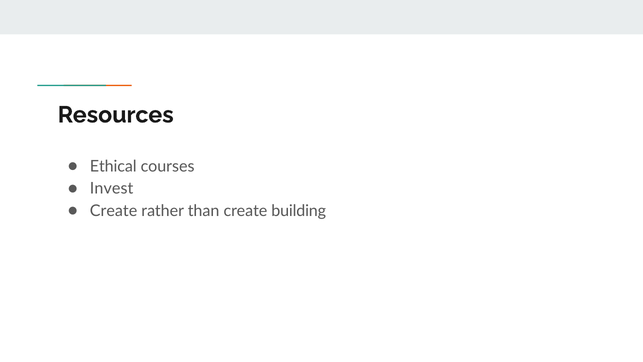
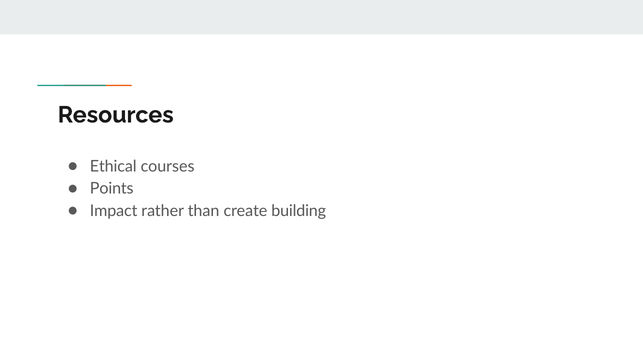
Invest: Invest -> Points
Create at (114, 211): Create -> Impact
